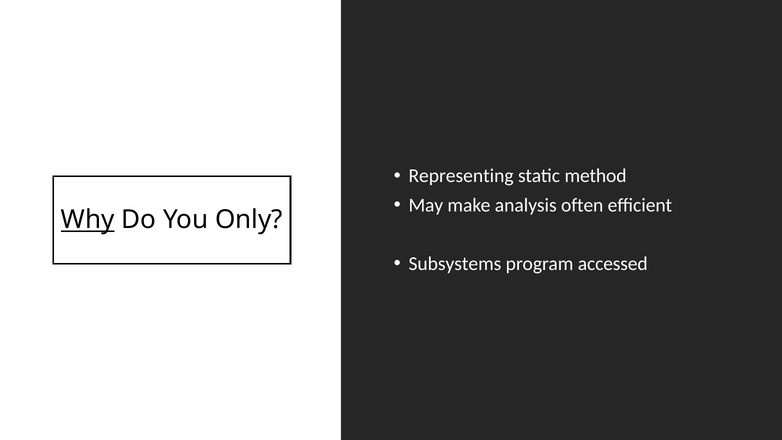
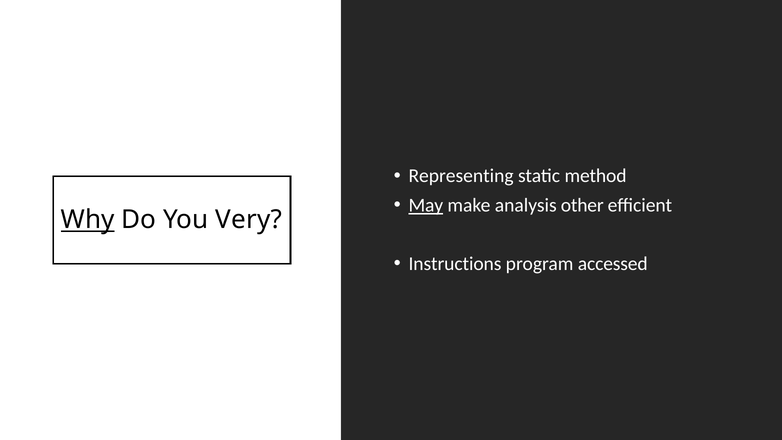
May underline: none -> present
often: often -> other
Only: Only -> Very
Subsystems: Subsystems -> Instructions
